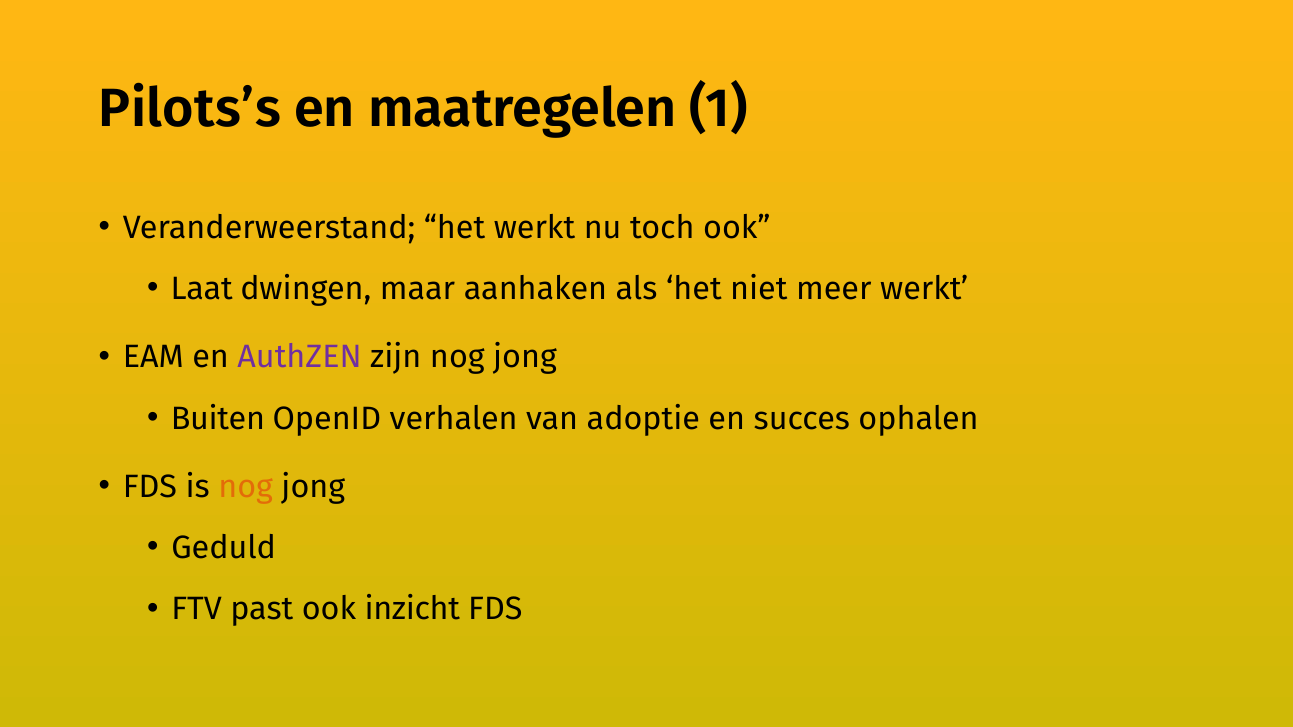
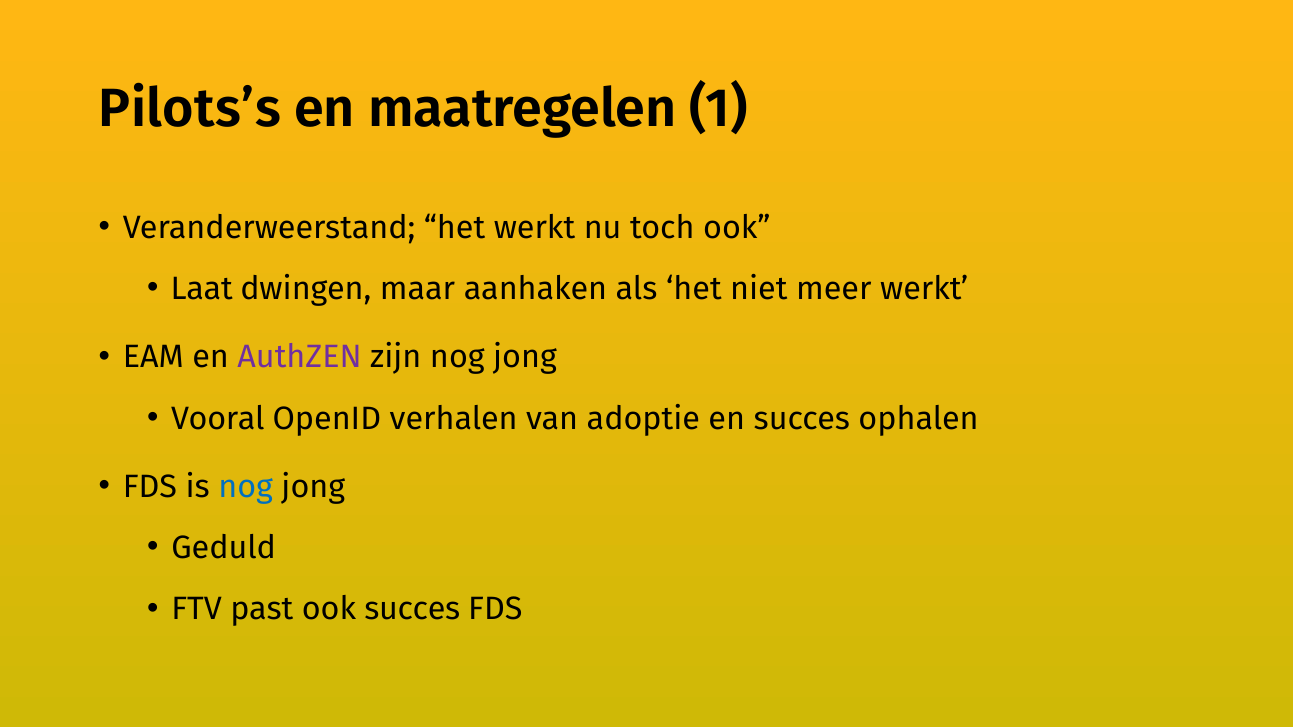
Buiten: Buiten -> Vooral
nog at (246, 487) colour: orange -> blue
ook inzicht: inzicht -> succes
